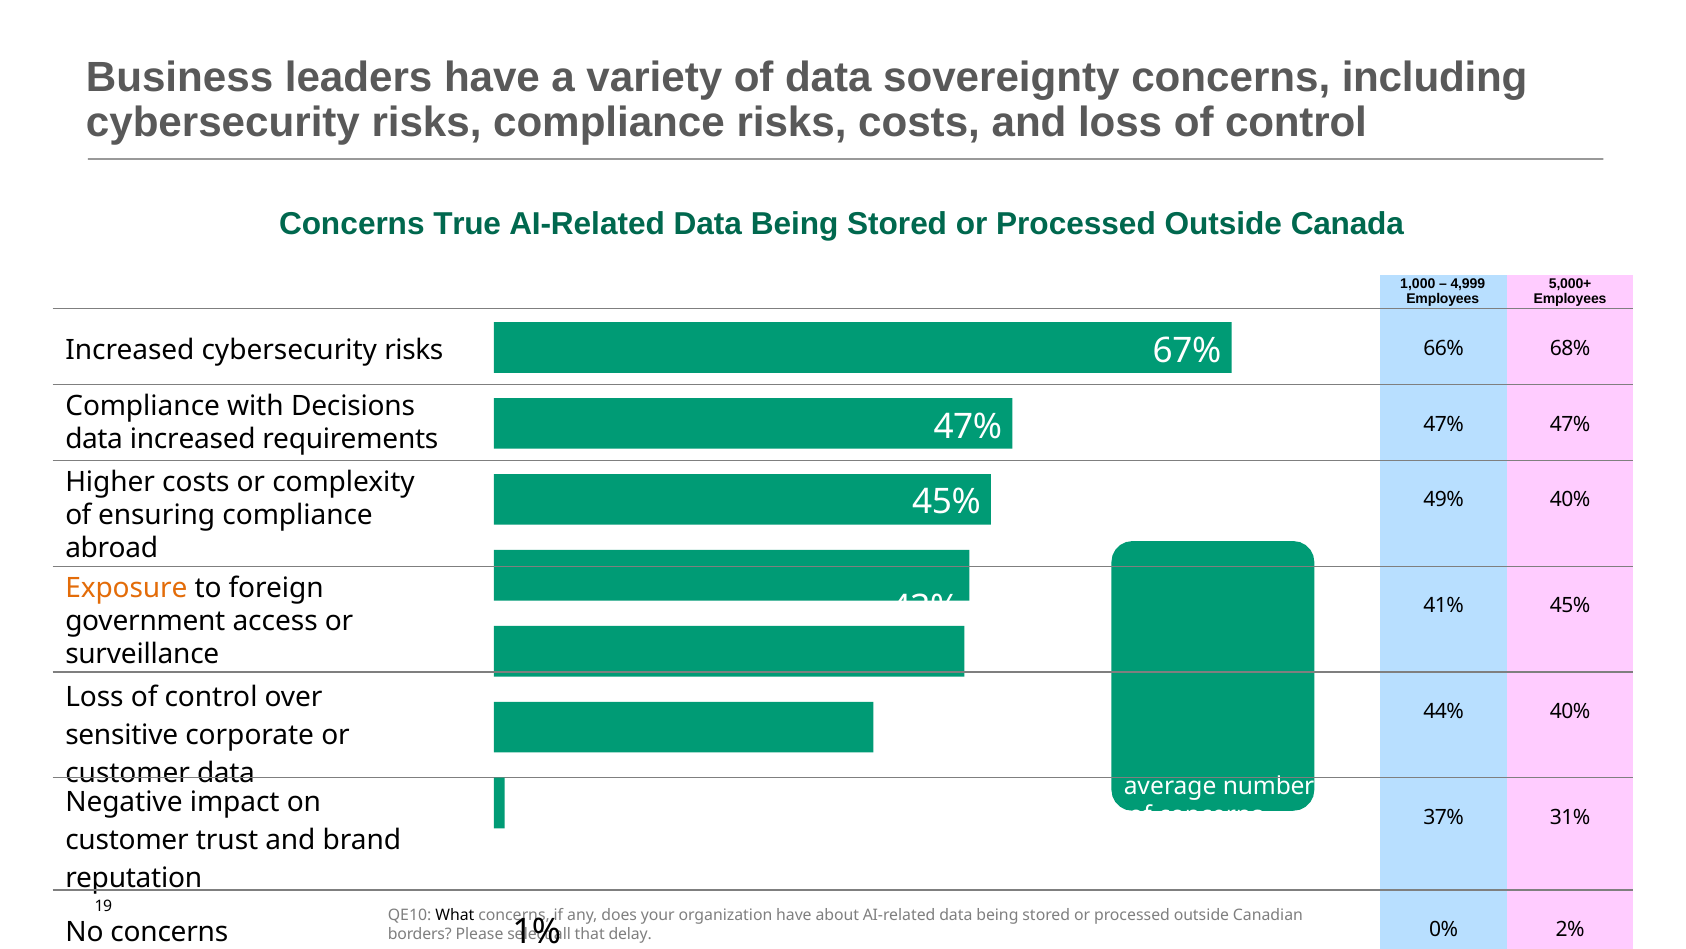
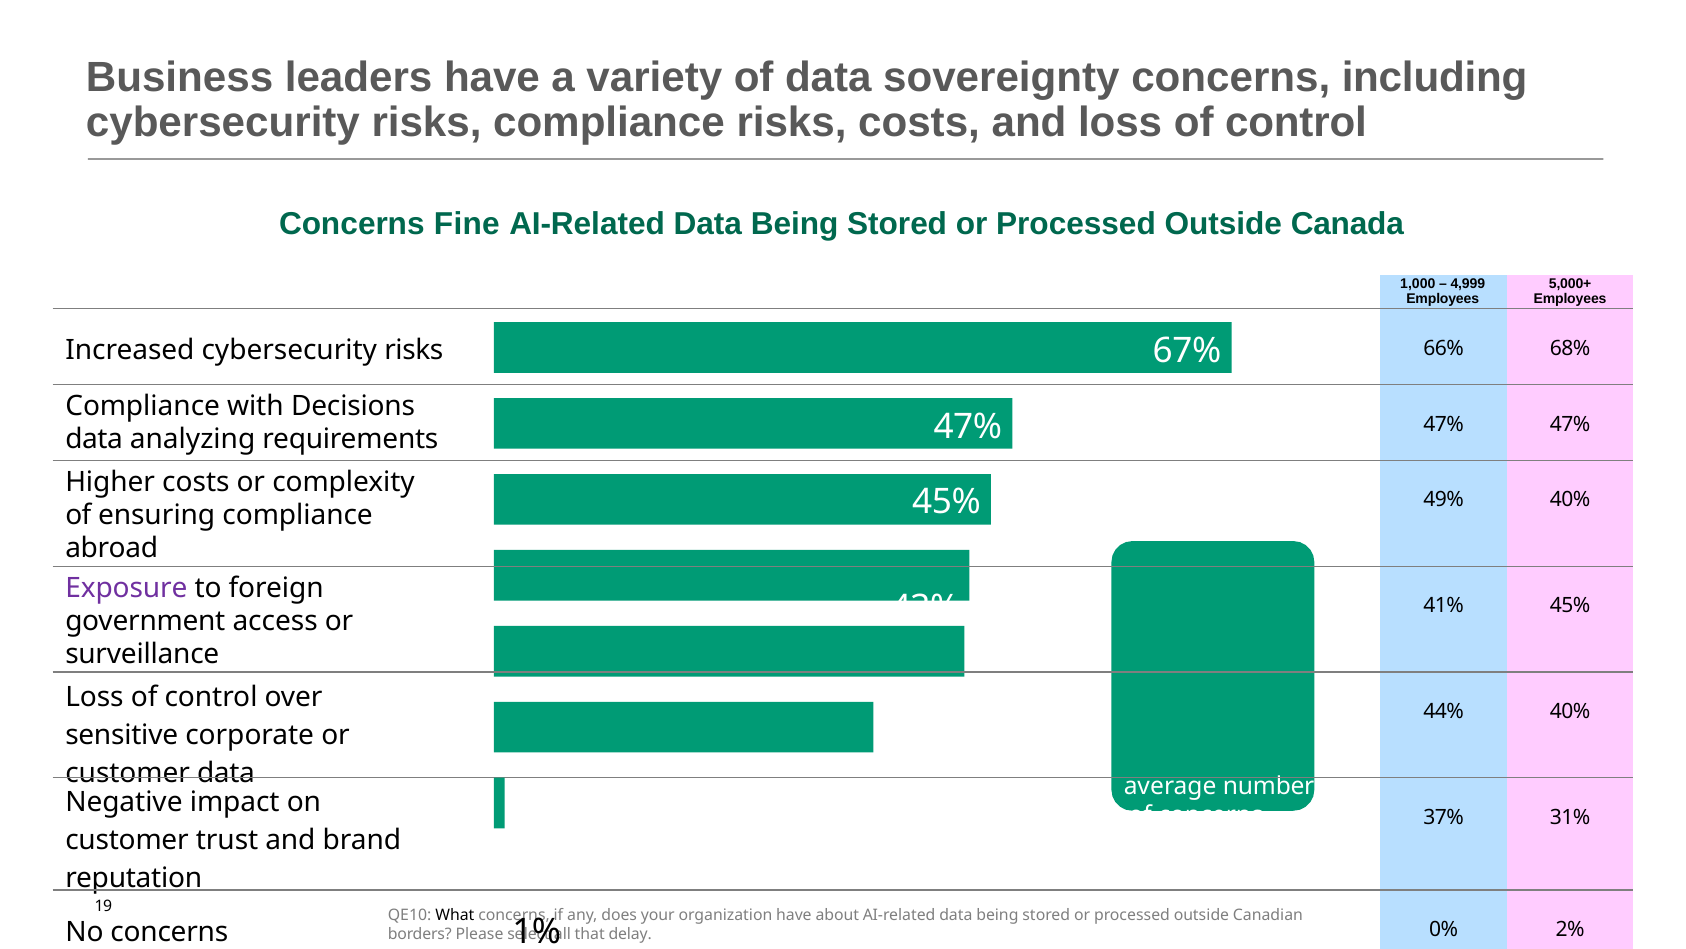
True: True -> Fine
data increased: increased -> analyzing
Exposure colour: orange -> purple
